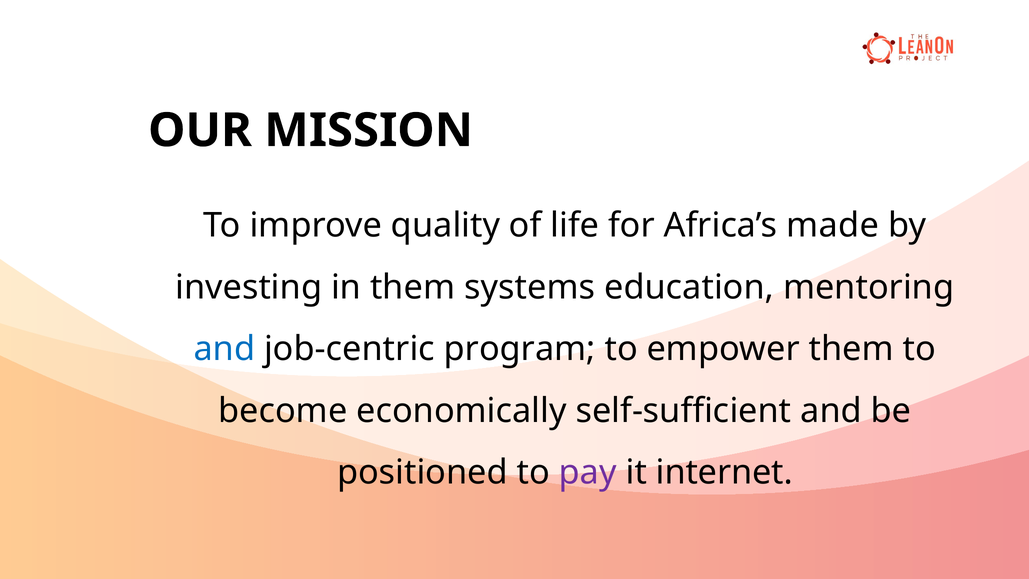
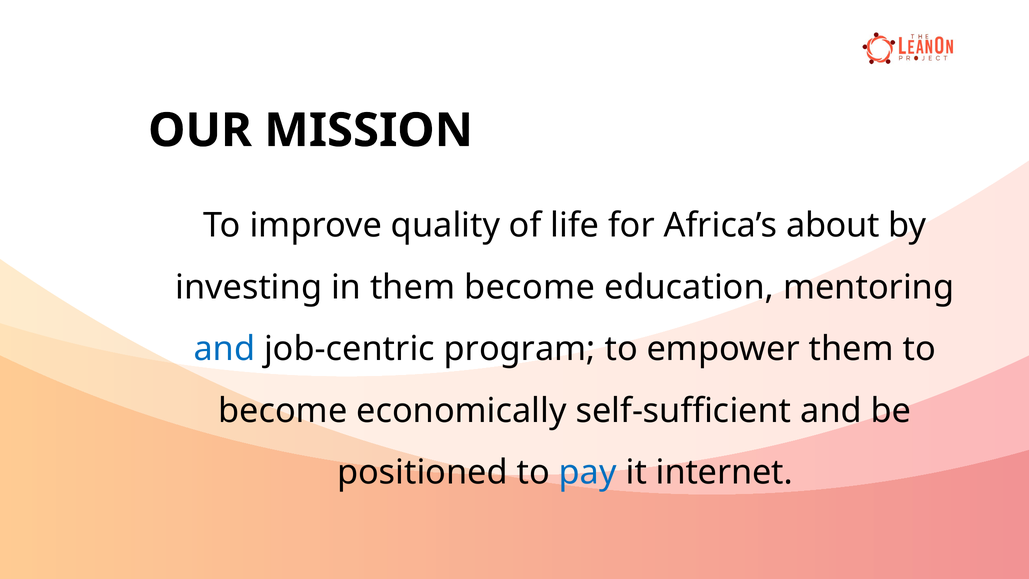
made: made -> about
them systems: systems -> become
pay colour: purple -> blue
